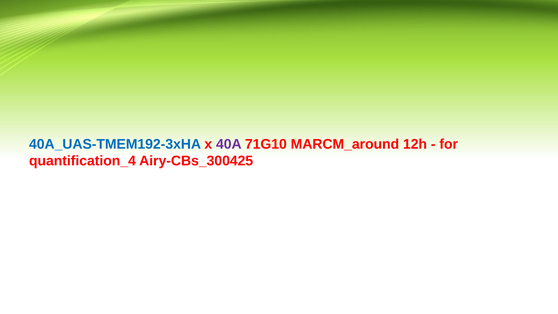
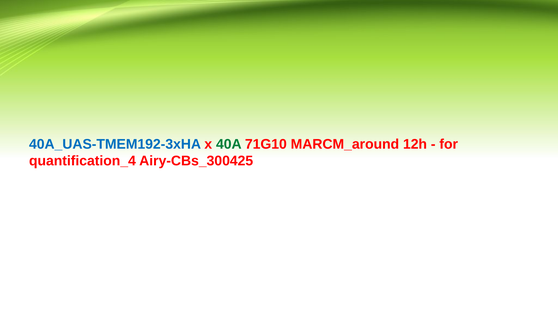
40A colour: purple -> green
